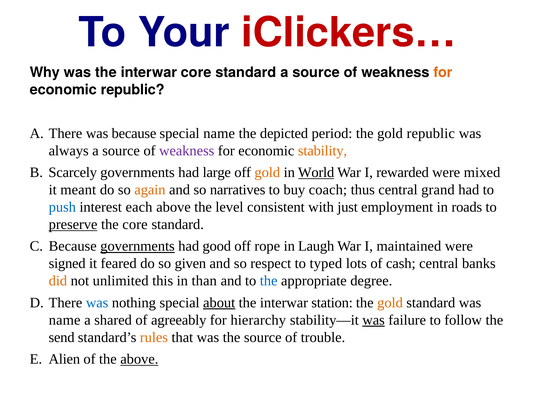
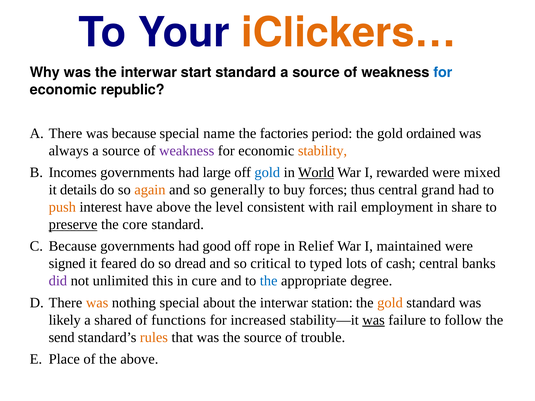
iClickers… colour: red -> orange
interwar core: core -> start
for at (443, 73) colour: orange -> blue
depicted: depicted -> factories
gold republic: republic -> ordained
Scarcely: Scarcely -> Incomes
gold at (267, 173) colour: orange -> blue
meant: meant -> details
narratives: narratives -> generally
coach: coach -> forces
push colour: blue -> orange
each: each -> have
just: just -> rail
roads: roads -> share
governments at (137, 246) underline: present -> none
Laugh: Laugh -> Relief
given: given -> dread
respect: respect -> critical
did colour: orange -> purple
than: than -> cure
was at (97, 303) colour: blue -> orange
about underline: present -> none
name at (65, 320): name -> likely
agreeably: agreeably -> functions
hierarchy: hierarchy -> increased
Alien: Alien -> Place
above at (139, 359) underline: present -> none
